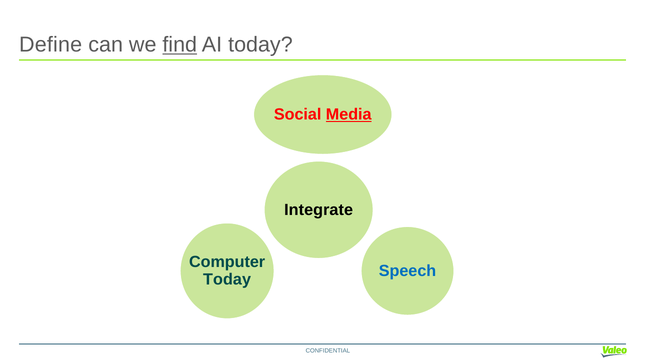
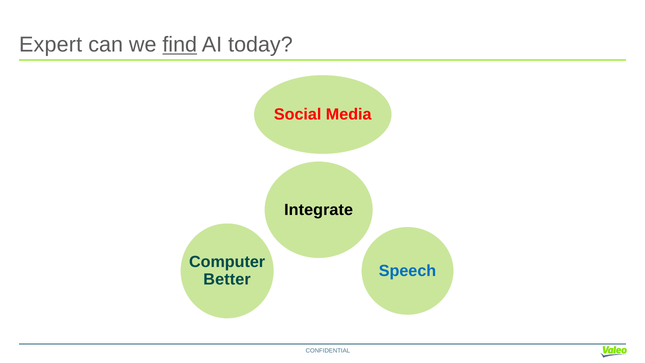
Define: Define -> Expert
Media underline: present -> none
Today at (227, 279): Today -> Better
